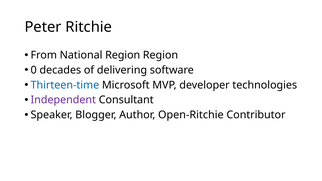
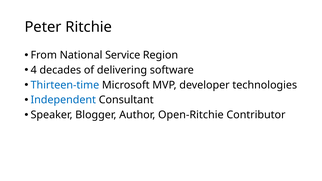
National Region: Region -> Service
0: 0 -> 4
Independent colour: purple -> blue
